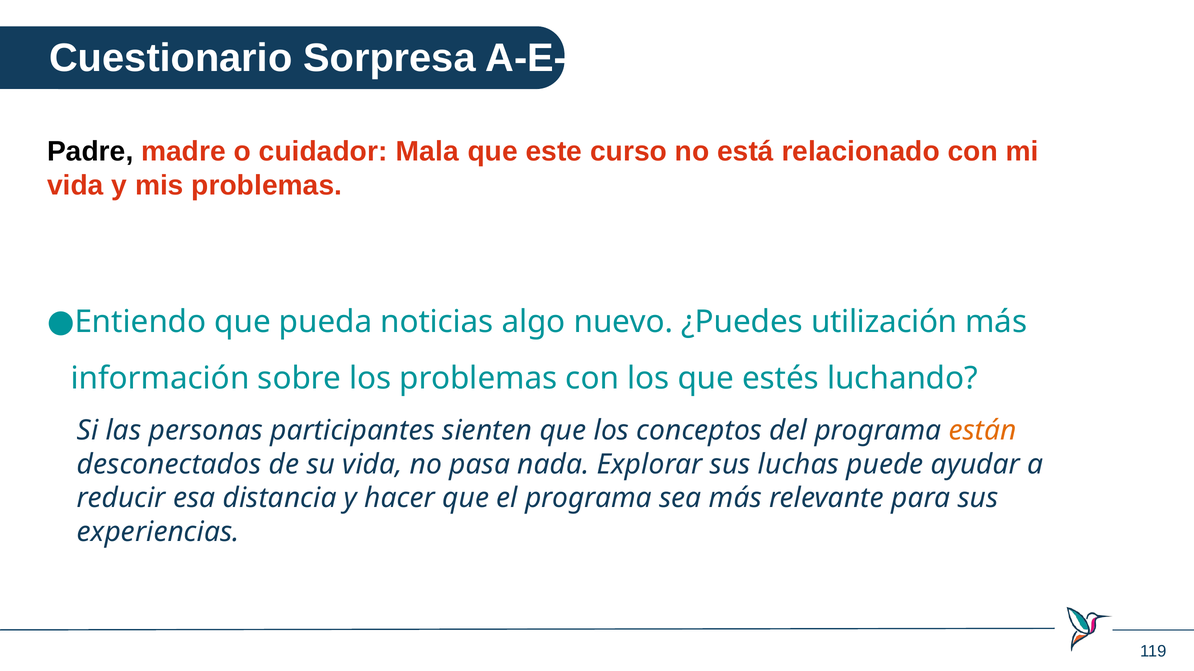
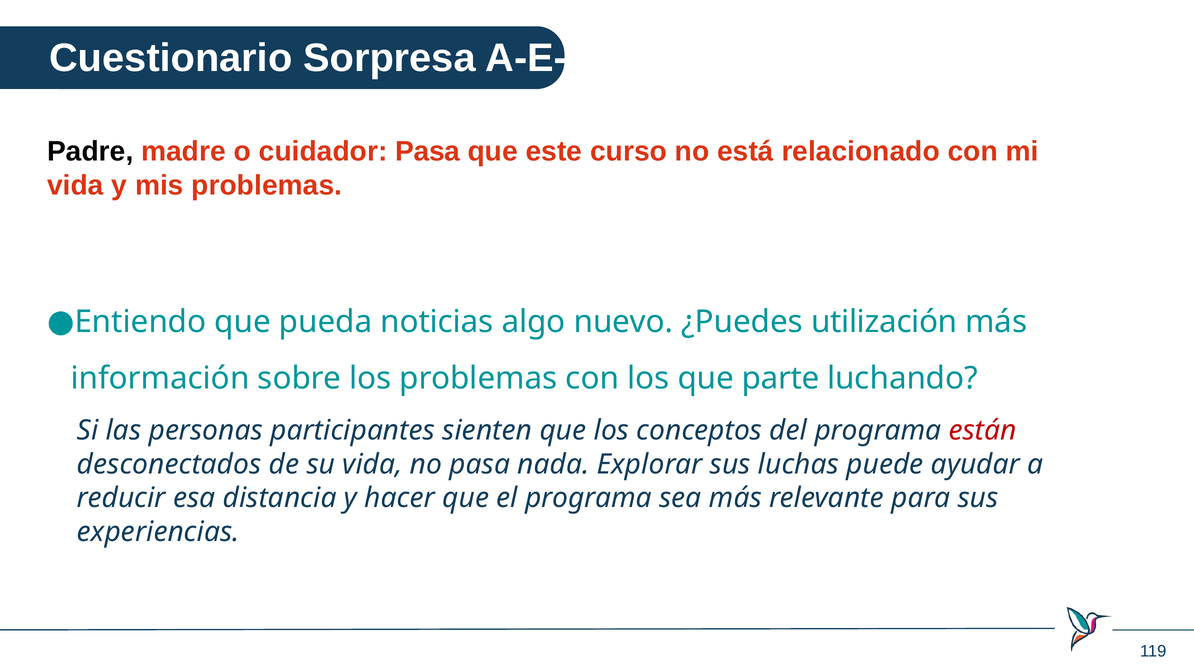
cuidador Mala: Mala -> Pasa
estés: estés -> parte
están colour: orange -> red
